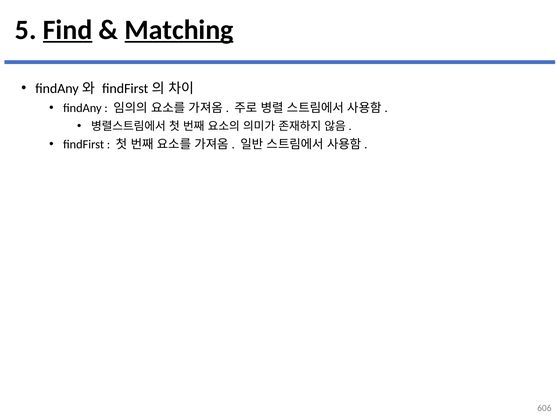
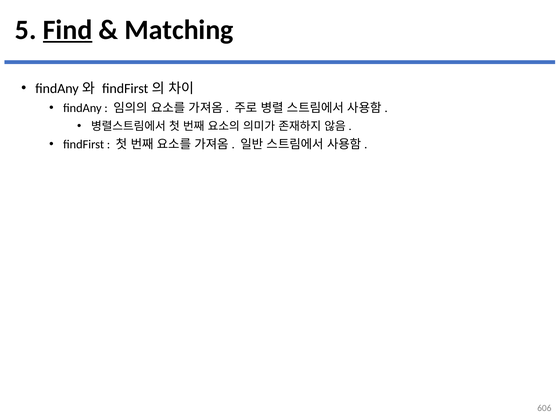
Matching underline: present -> none
